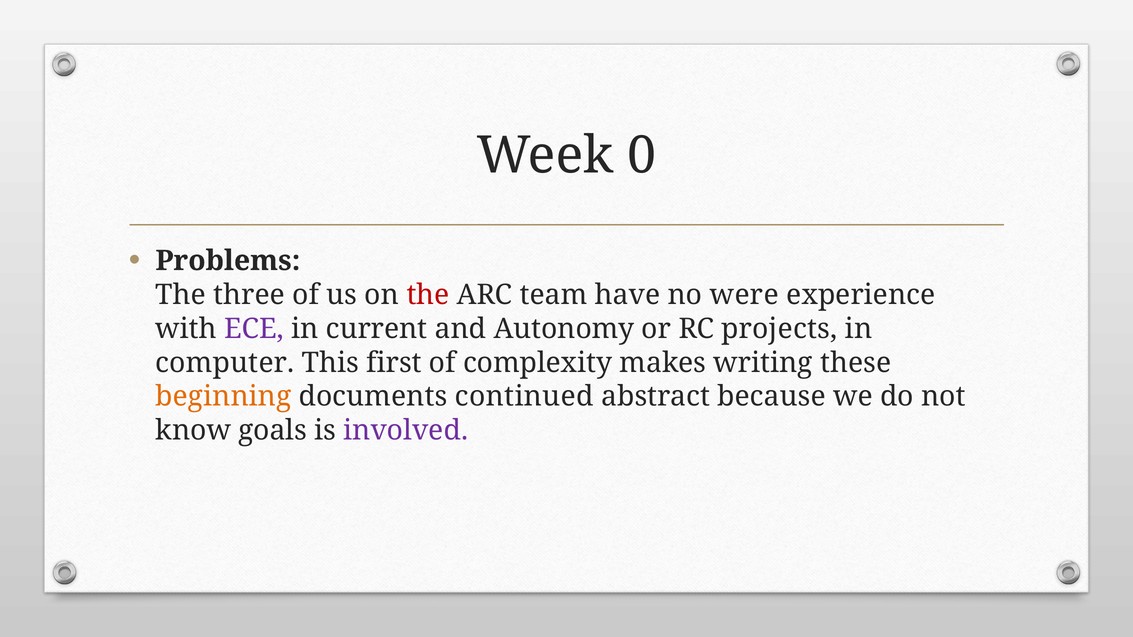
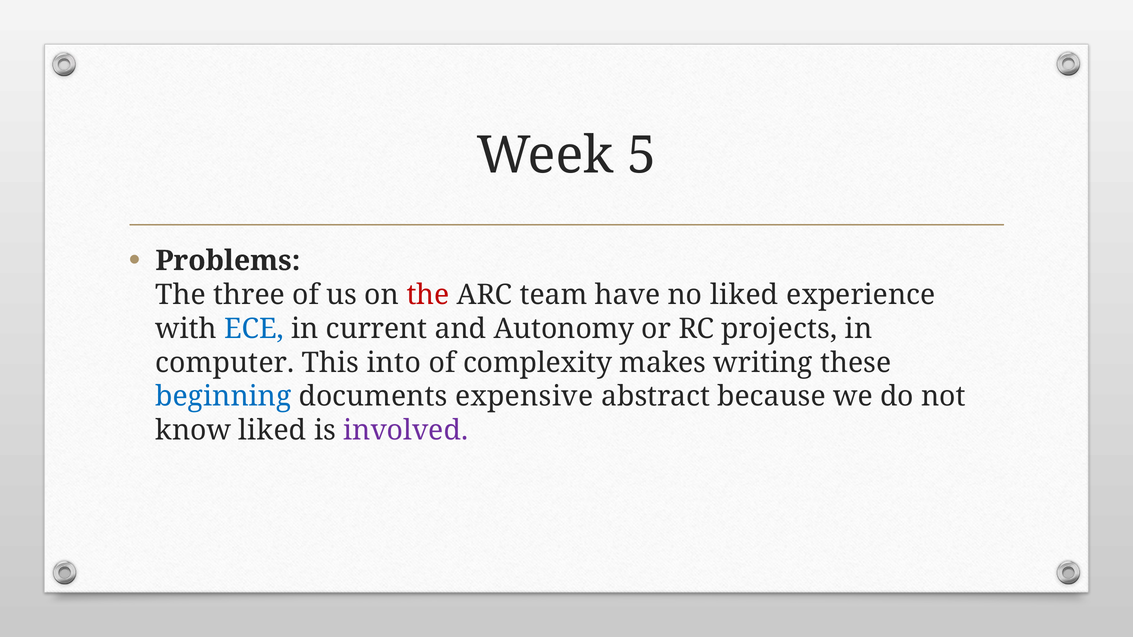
0: 0 -> 5
no were: were -> liked
ECE colour: purple -> blue
first: first -> into
beginning colour: orange -> blue
continued: continued -> expensive
know goals: goals -> liked
